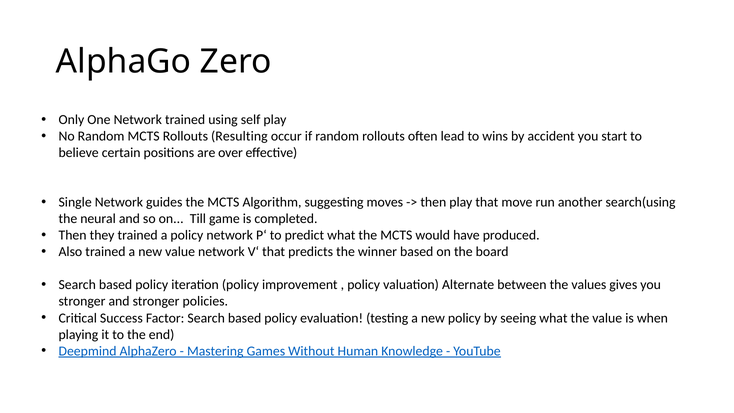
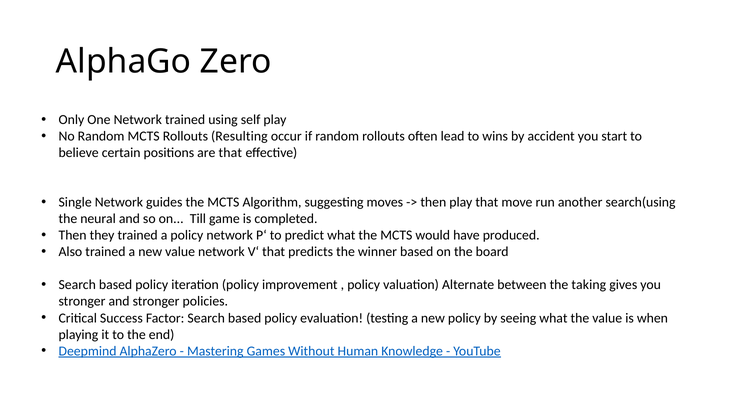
are over: over -> that
values: values -> taking
